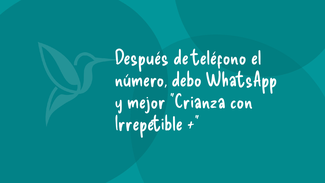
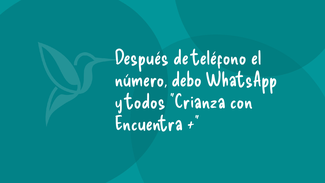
mejor: mejor -> todos
Irrepetible: Irrepetible -> Encuentra
